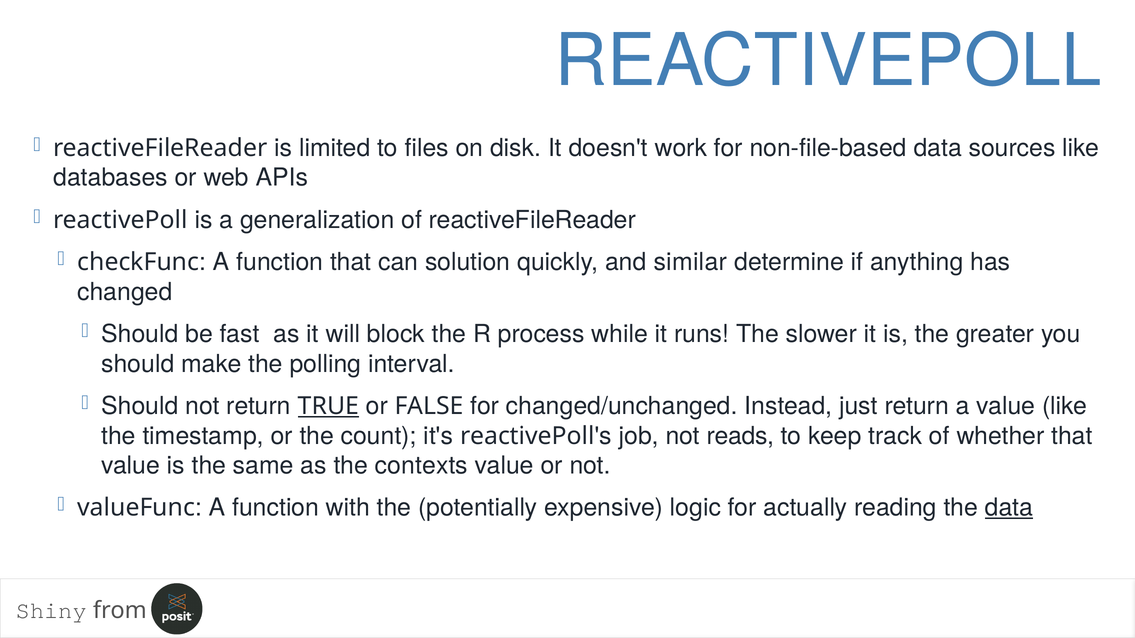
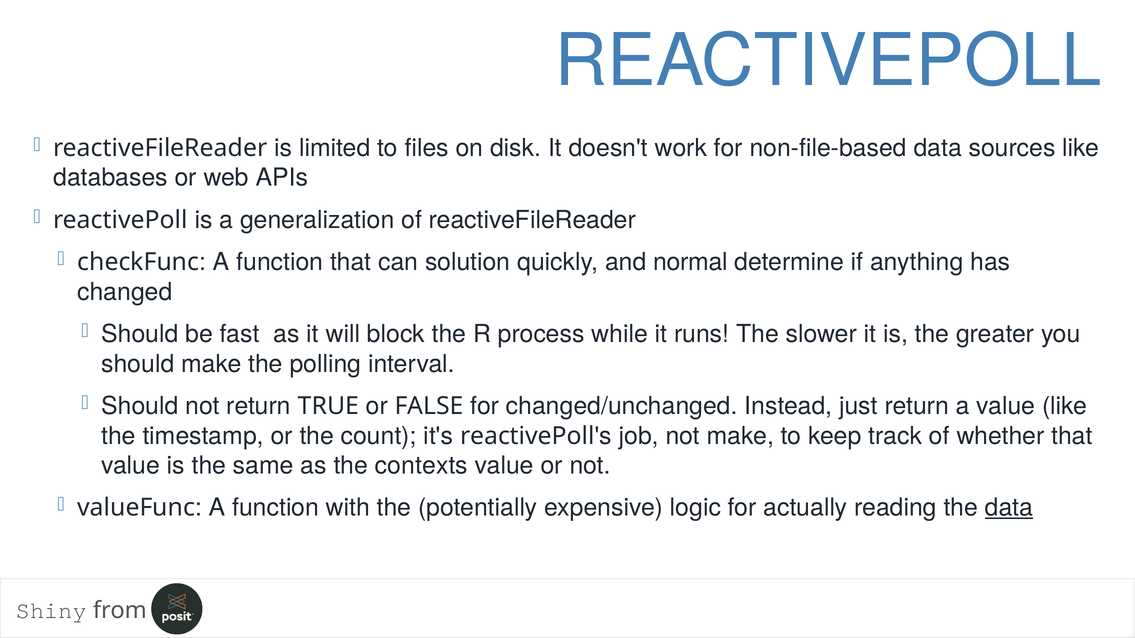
similar: similar -> normal
TRUE underline: present -> none
not reads: reads -> make
